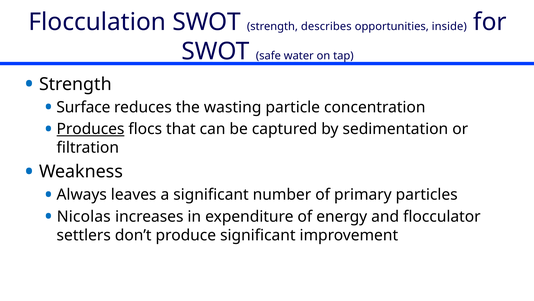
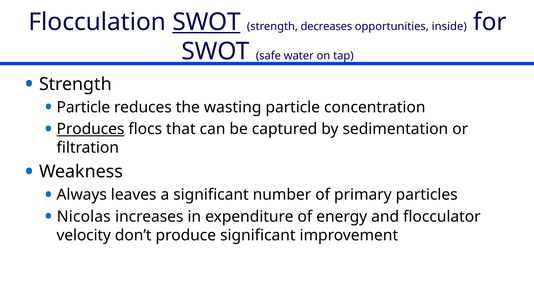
SWOT at (207, 22) underline: none -> present
describes: describes -> decreases
Surface at (83, 107): Surface -> Particle
settlers: settlers -> velocity
